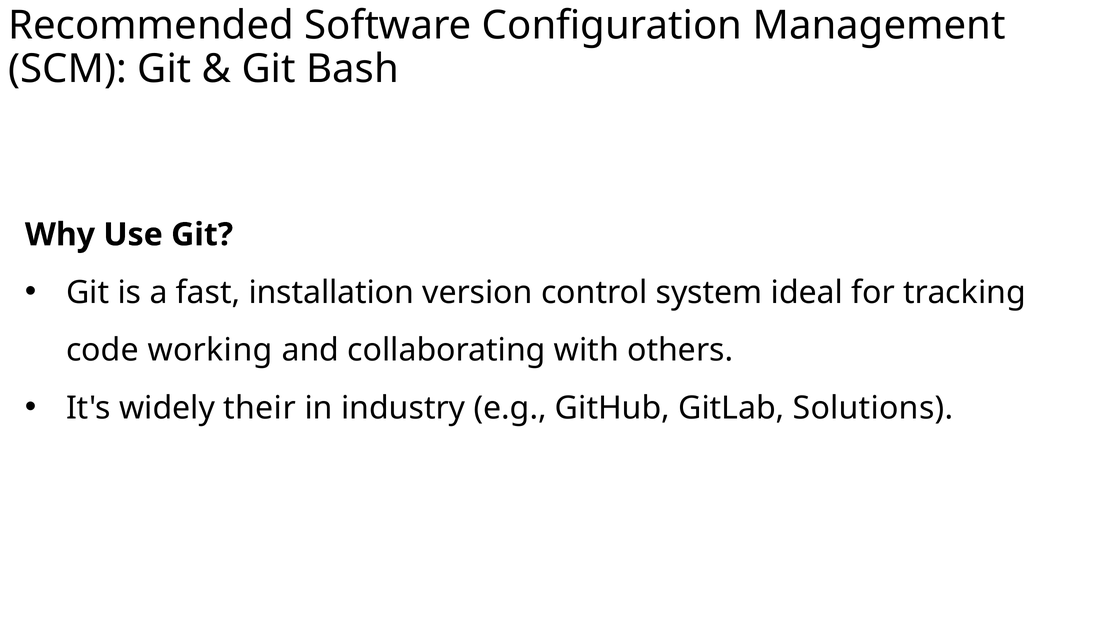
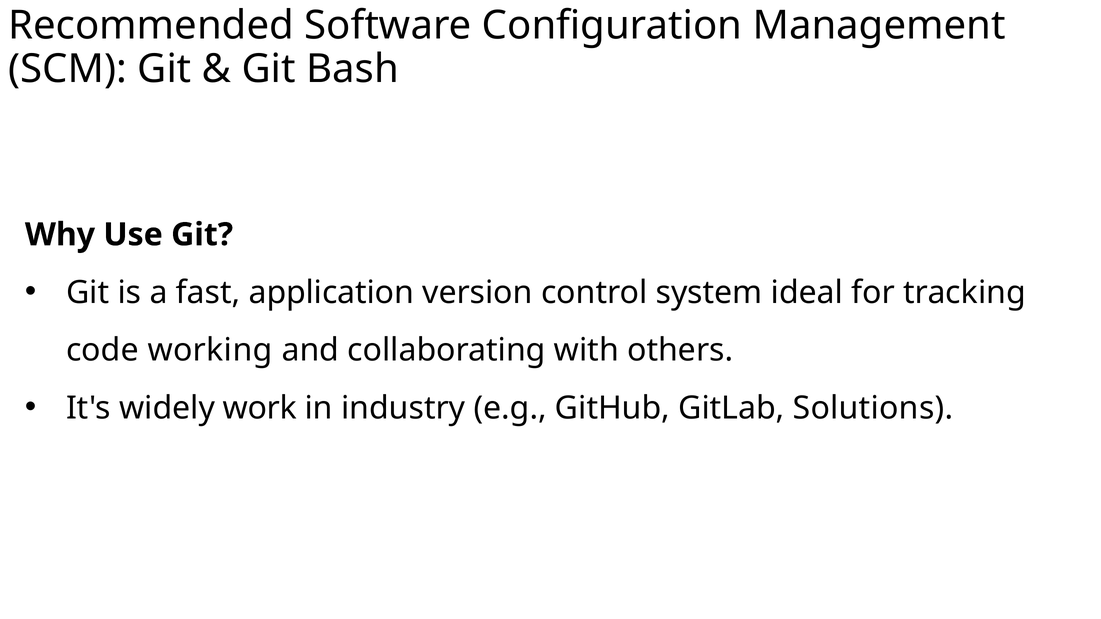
installation: installation -> application
their: their -> work
